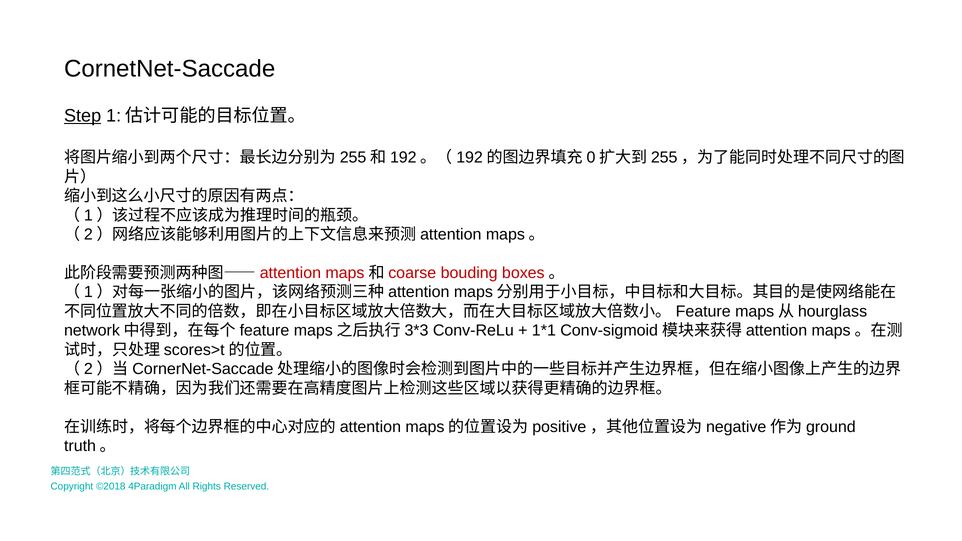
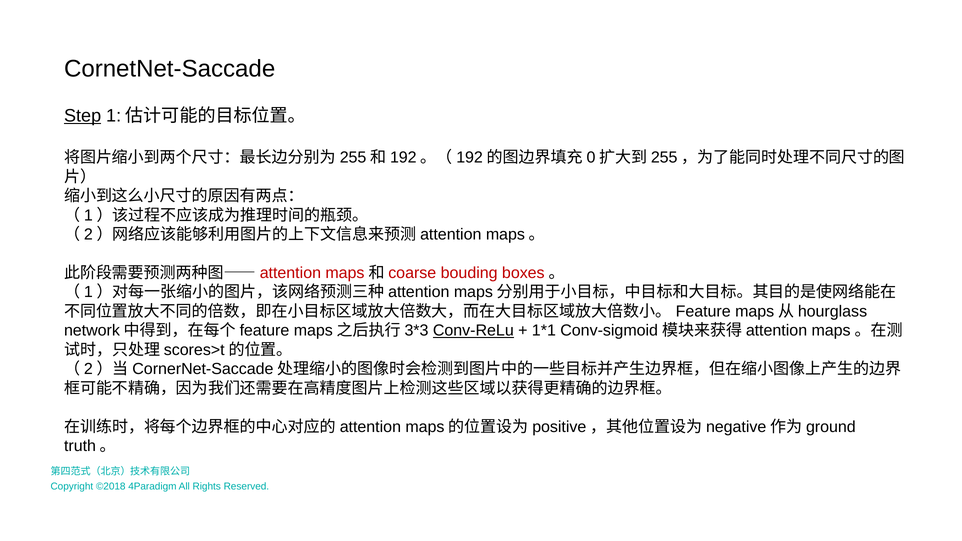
Conv-ReLu underline: none -> present
